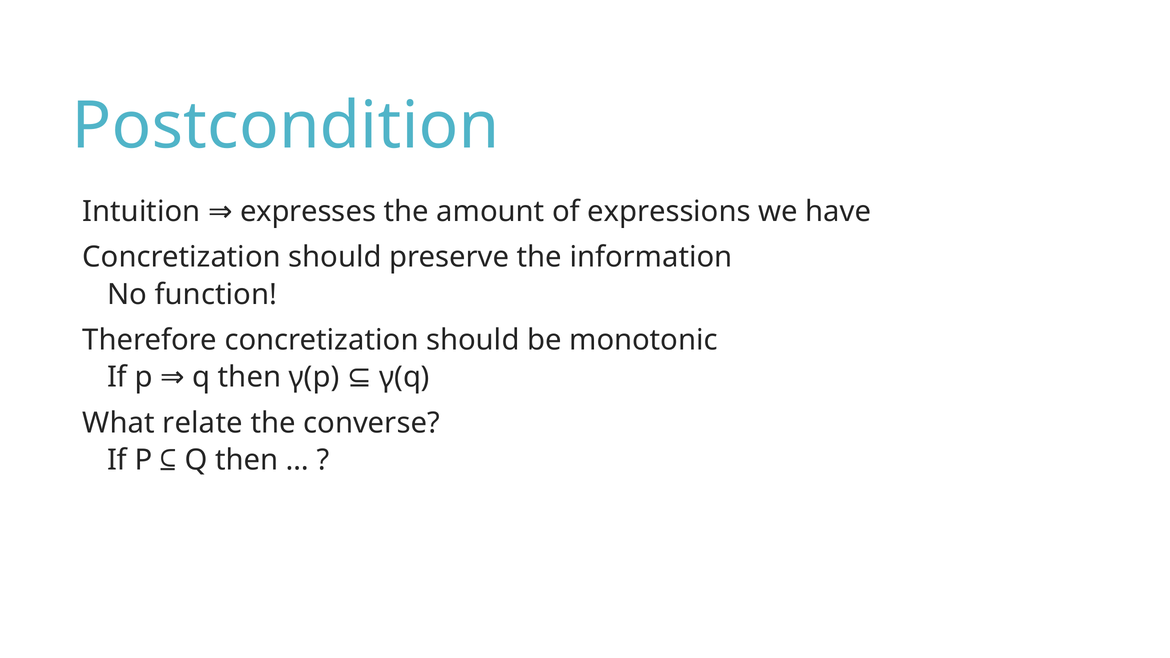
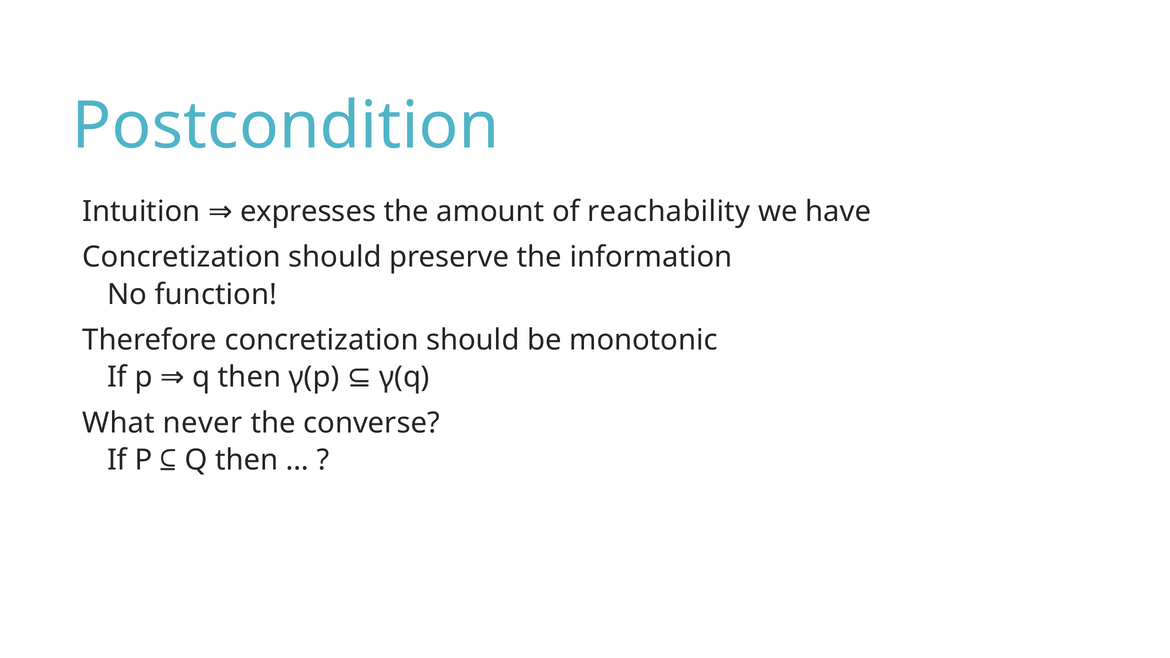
expressions: expressions -> reachability
relate: relate -> never
